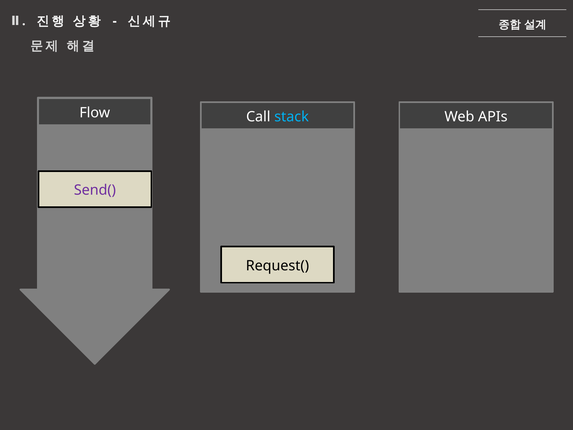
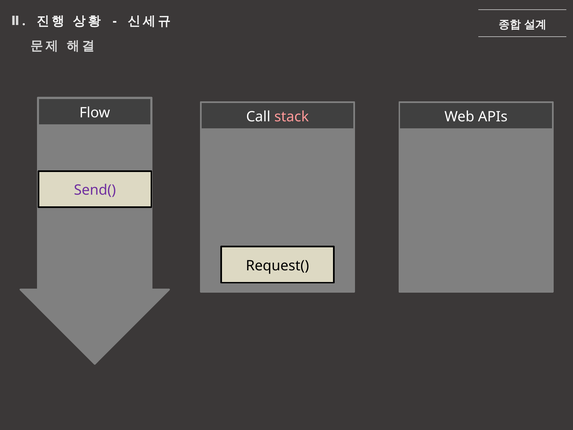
stack colour: light blue -> pink
